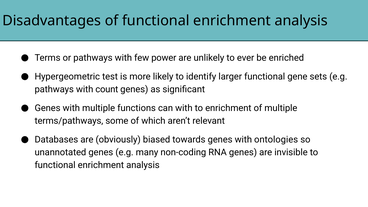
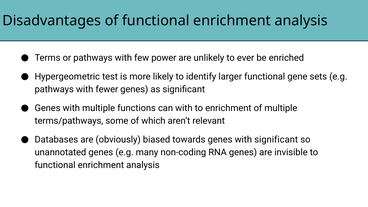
count: count -> fewer
with ontologies: ontologies -> significant
